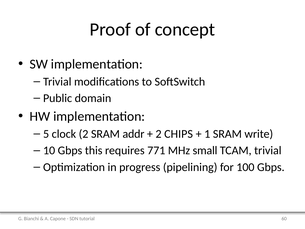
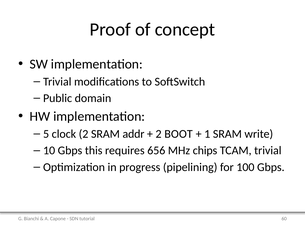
CHIPS: CHIPS -> BOOT
771: 771 -> 656
small: small -> chips
